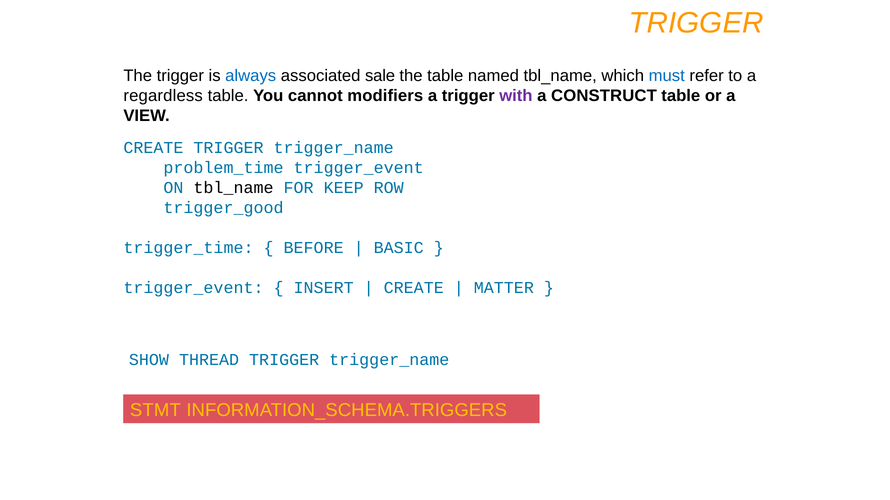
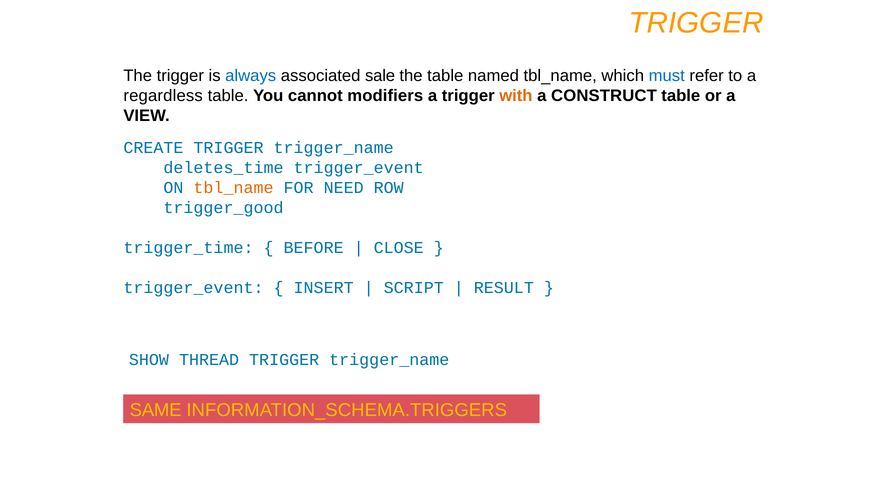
with colour: purple -> orange
problem_time: problem_time -> deletes_time
tbl_name at (234, 188) colour: black -> orange
KEEP: KEEP -> NEED
BASIC: BASIC -> CLOSE
CREATE at (414, 288): CREATE -> SCRIPT
MATTER: MATTER -> RESULT
STMT: STMT -> SAME
